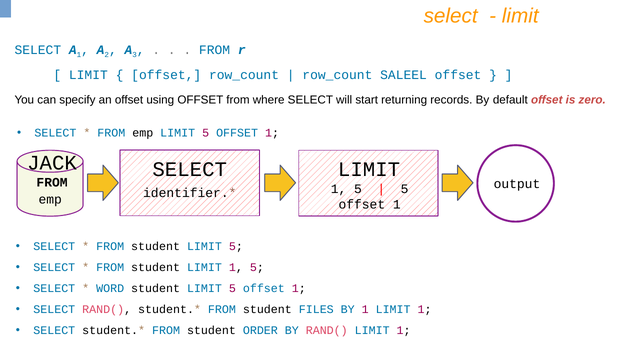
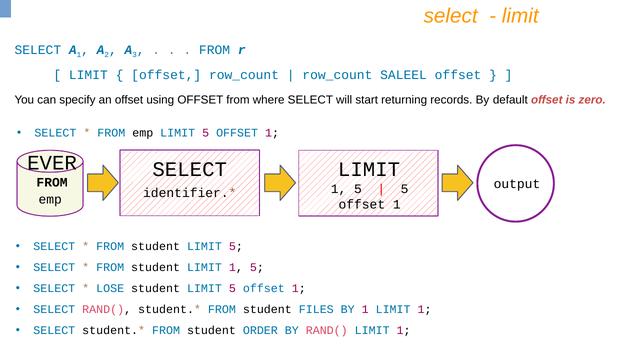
JACK: JACK -> EVER
WORD: WORD -> LOSE
